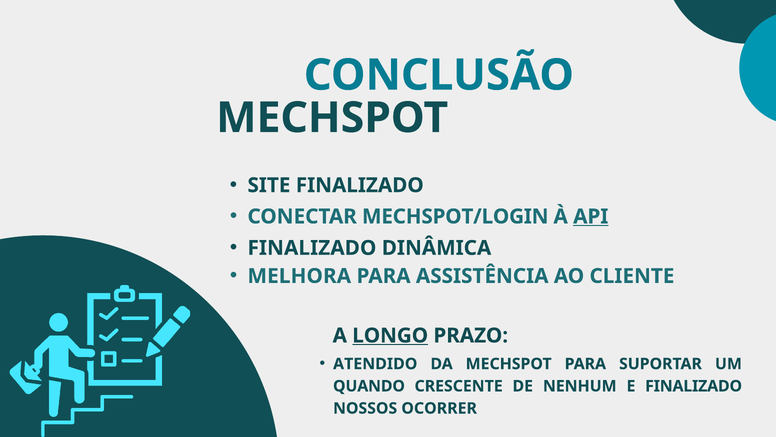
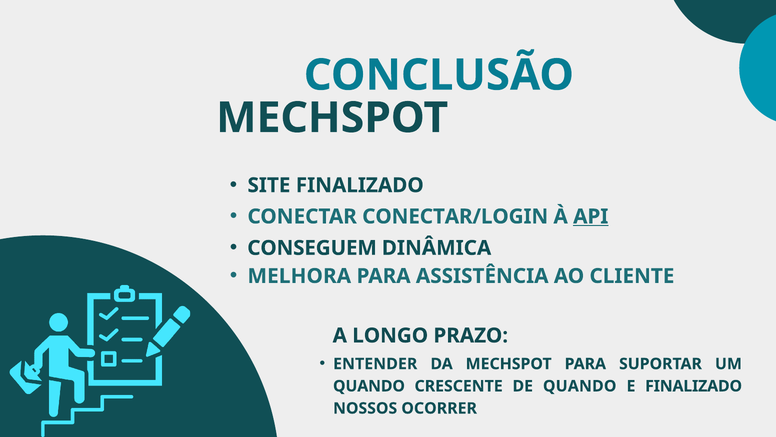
MECHSPOT/LOGIN: MECHSPOT/LOGIN -> CONECTAR/LOGIN
FINALIZADO at (312, 248): FINALIZADO -> CONSEGUEM
LONGO underline: present -> none
ATENDIDO: ATENDIDO -> ENTENDER
DE NENHUM: NENHUM -> QUANDO
